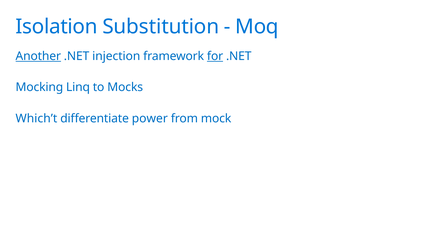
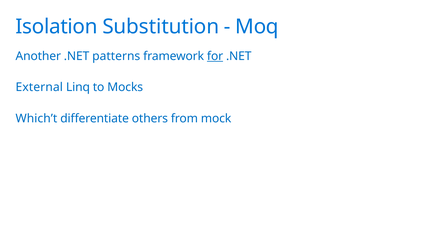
Another underline: present -> none
injection: injection -> patterns
Mocking: Mocking -> External
power: power -> others
